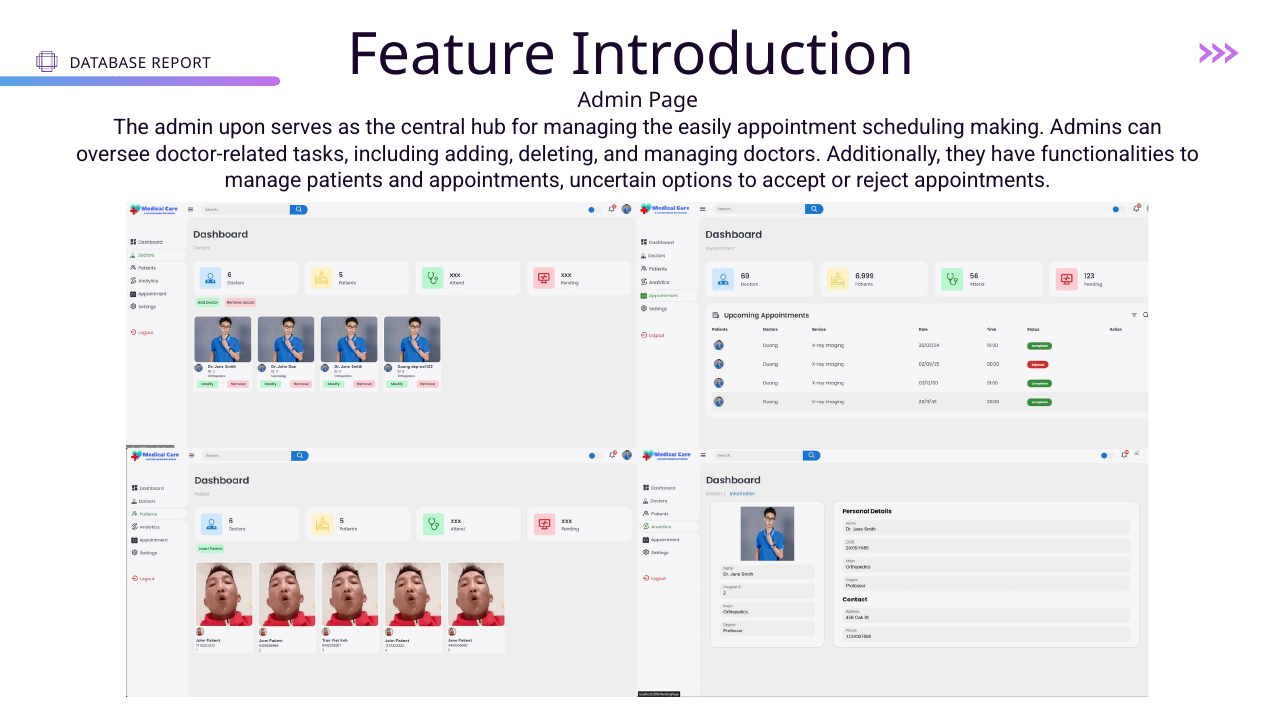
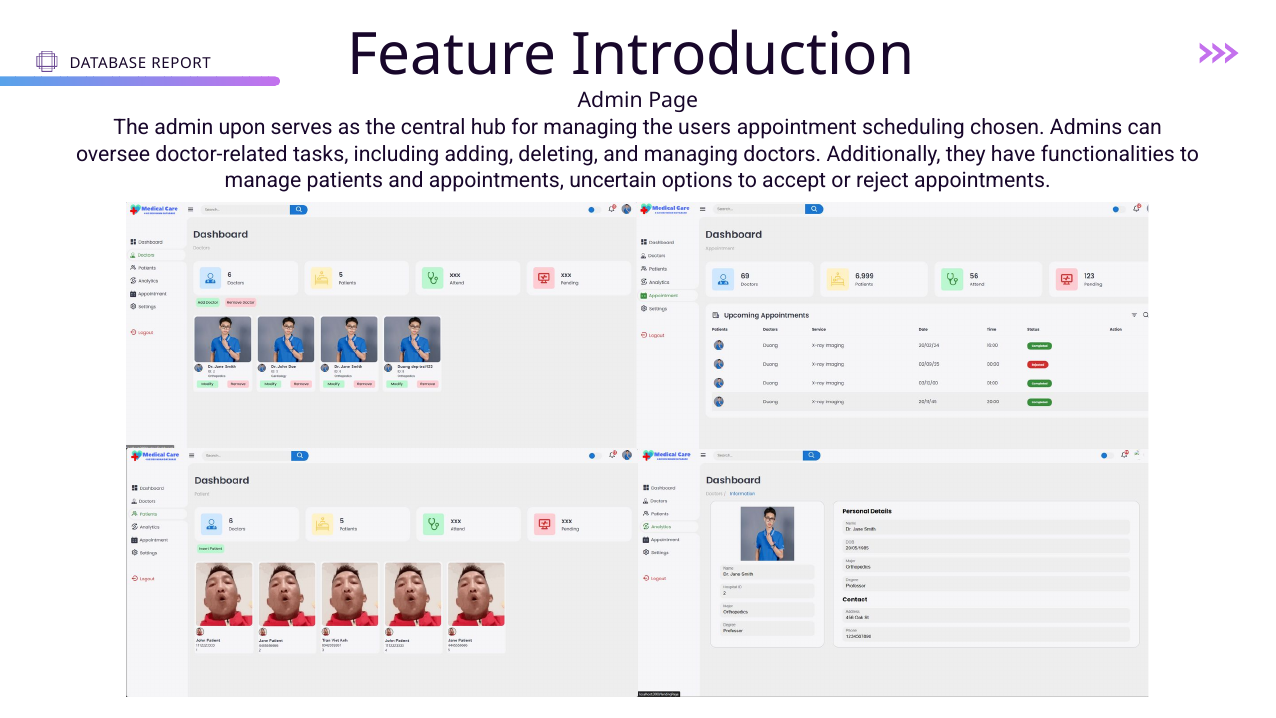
easily: easily -> users
making: making -> chosen
